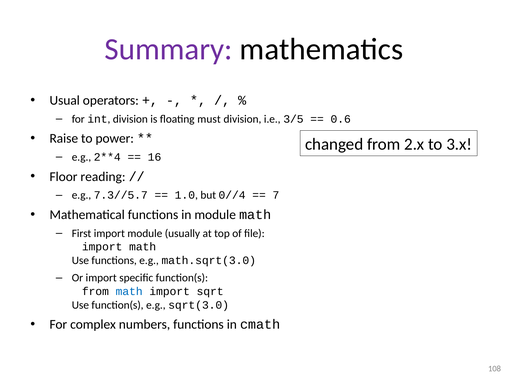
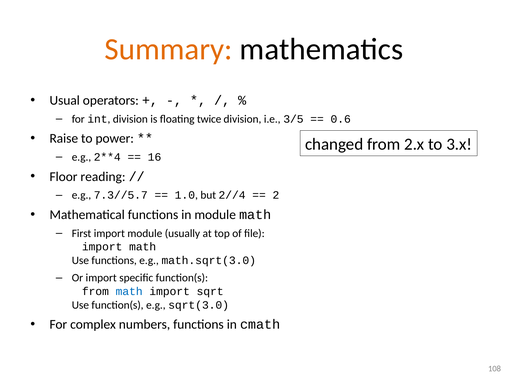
Summary colour: purple -> orange
must: must -> twice
0//4: 0//4 -> 2//4
7: 7 -> 2
